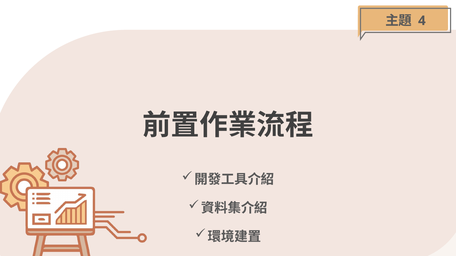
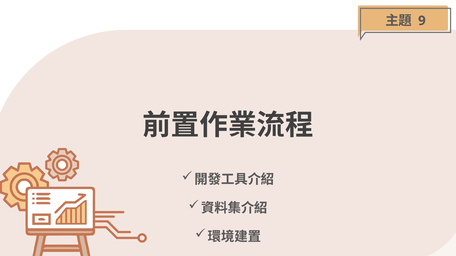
4: 4 -> 9
